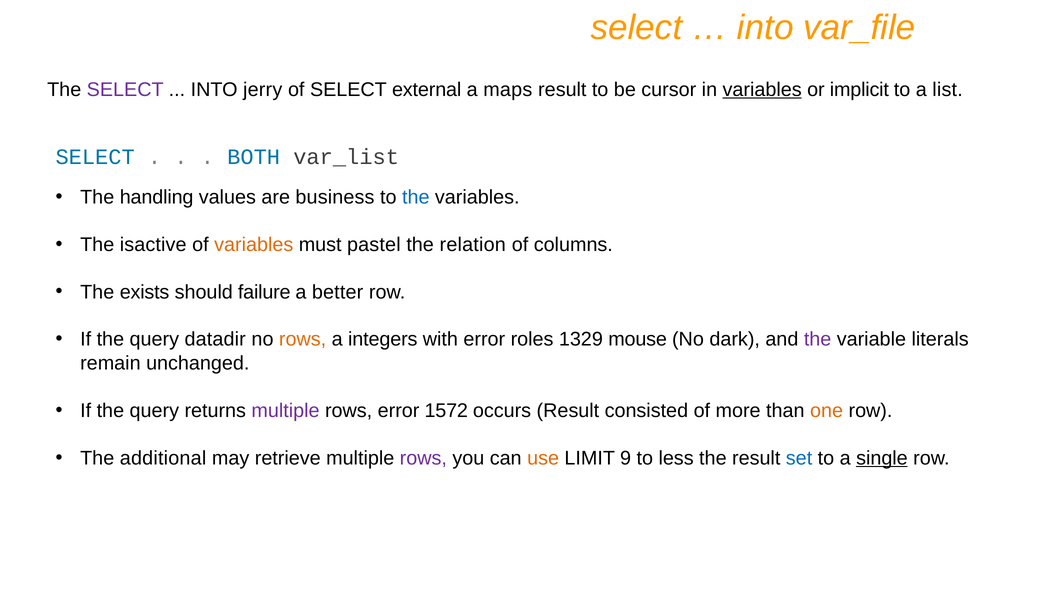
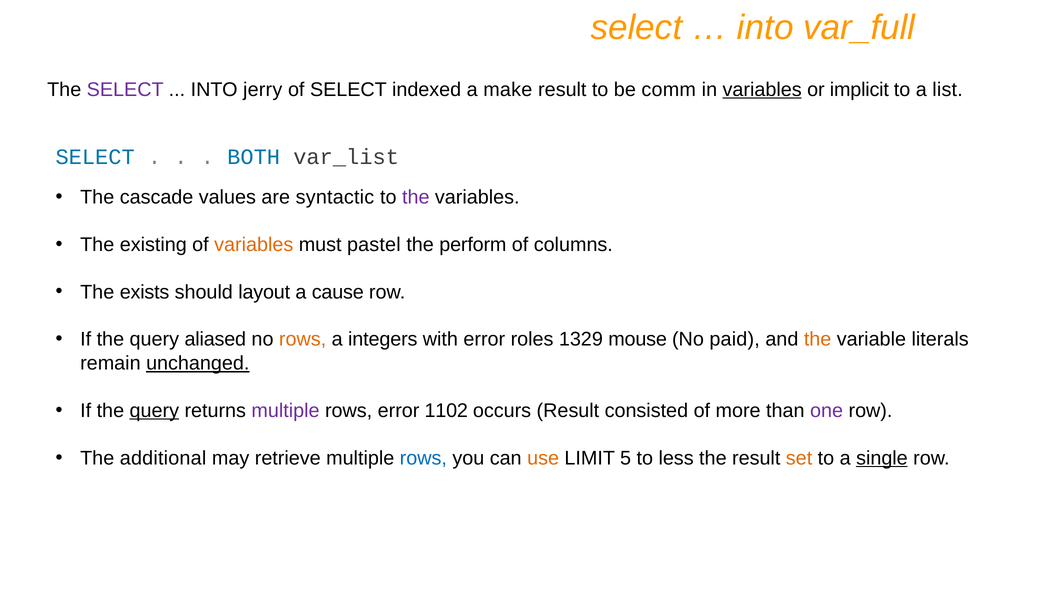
var_file: var_file -> var_full
external: external -> indexed
maps: maps -> make
cursor: cursor -> comm
handling: handling -> cascade
business: business -> syntactic
the at (416, 197) colour: blue -> purple
isactive: isactive -> existing
relation: relation -> perform
failure: failure -> layout
better: better -> cause
datadir: datadir -> aliased
dark: dark -> paid
the at (818, 340) colour: purple -> orange
unchanged underline: none -> present
query at (154, 411) underline: none -> present
1572: 1572 -> 1102
one colour: orange -> purple
rows at (423, 458) colour: purple -> blue
9: 9 -> 5
set colour: blue -> orange
